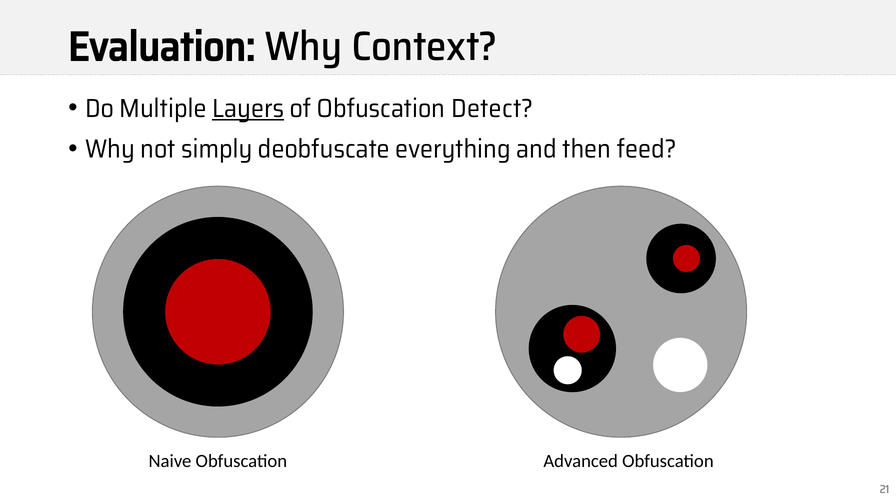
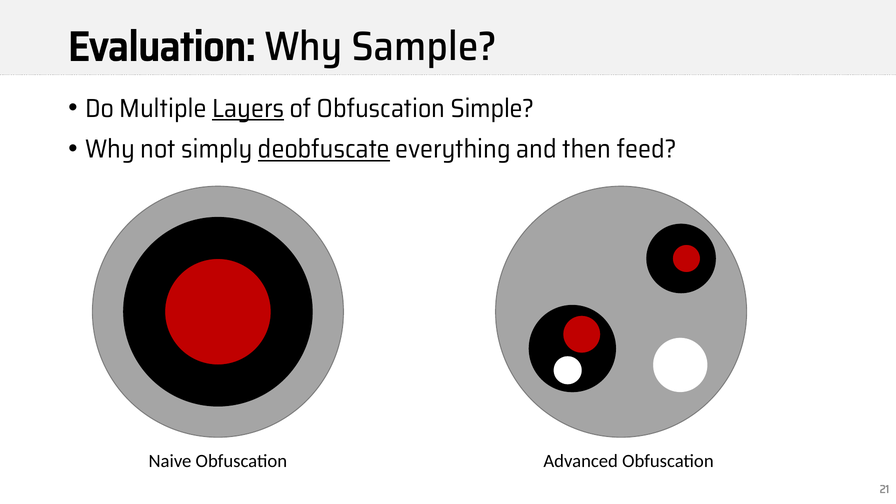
Context: Context -> Sample
Detect: Detect -> Simple
deobfuscate underline: none -> present
